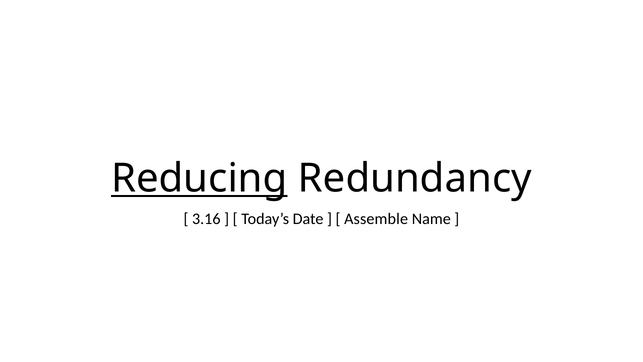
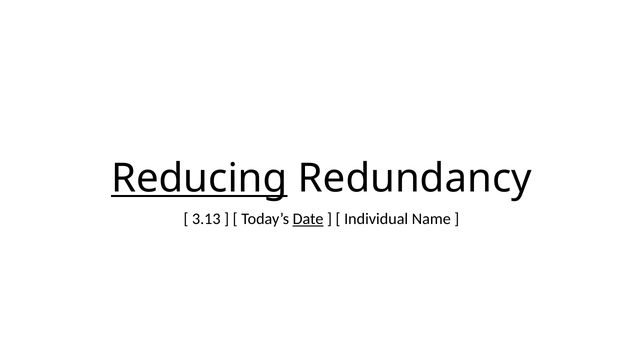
3.16: 3.16 -> 3.13
Date underline: none -> present
Assemble: Assemble -> Individual
